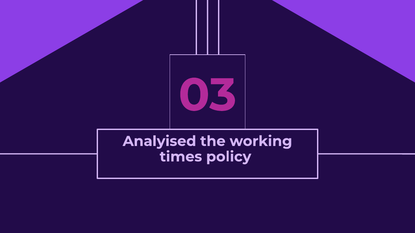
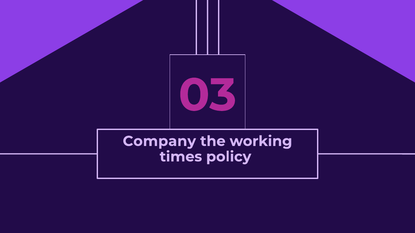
Analyised: Analyised -> Company
